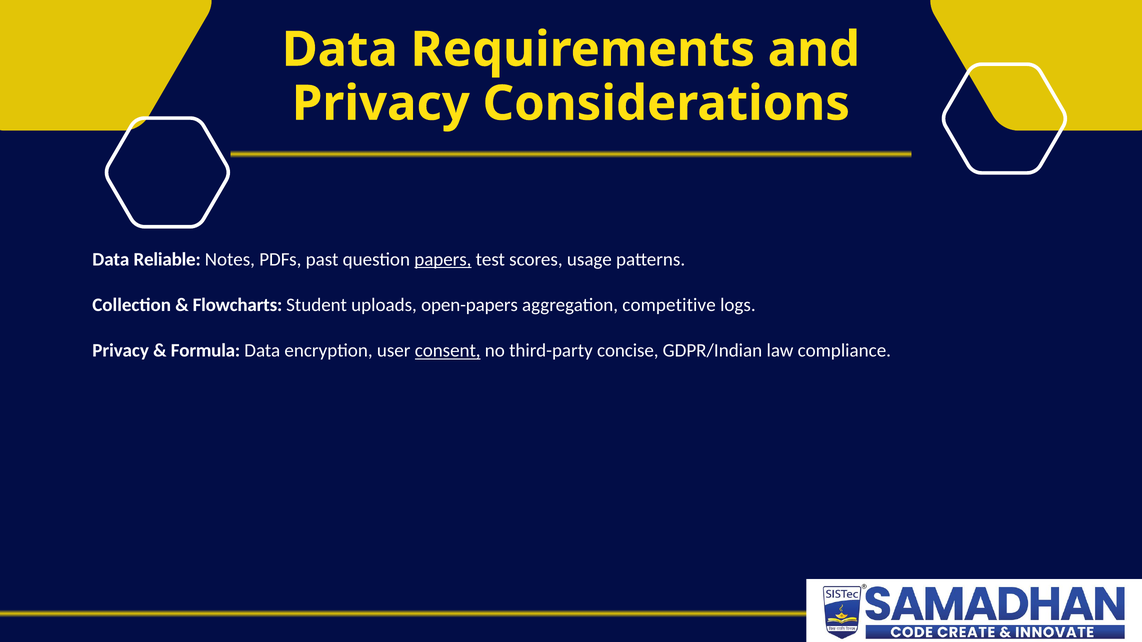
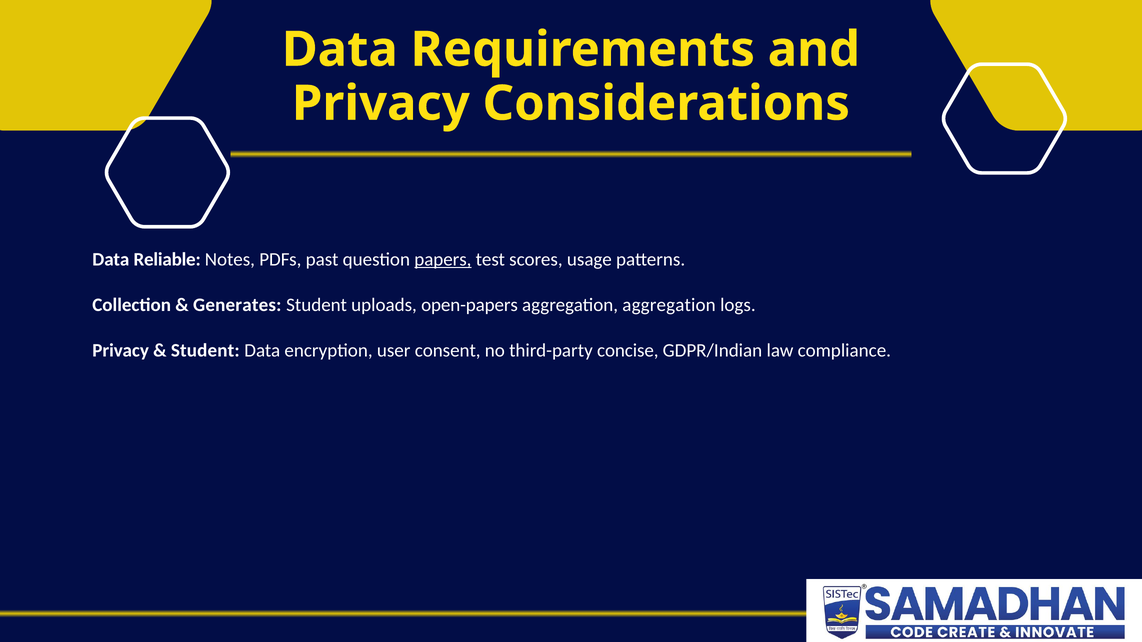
Flowcharts: Flowcharts -> Generates
aggregation competitive: competitive -> aggregation
Formula at (205, 351): Formula -> Student
consent underline: present -> none
